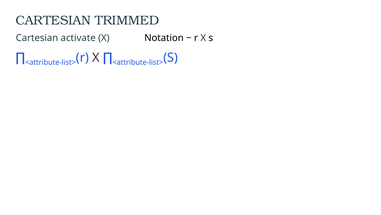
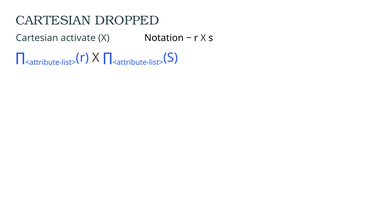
TRIMMED: TRIMMED -> DROPPED
